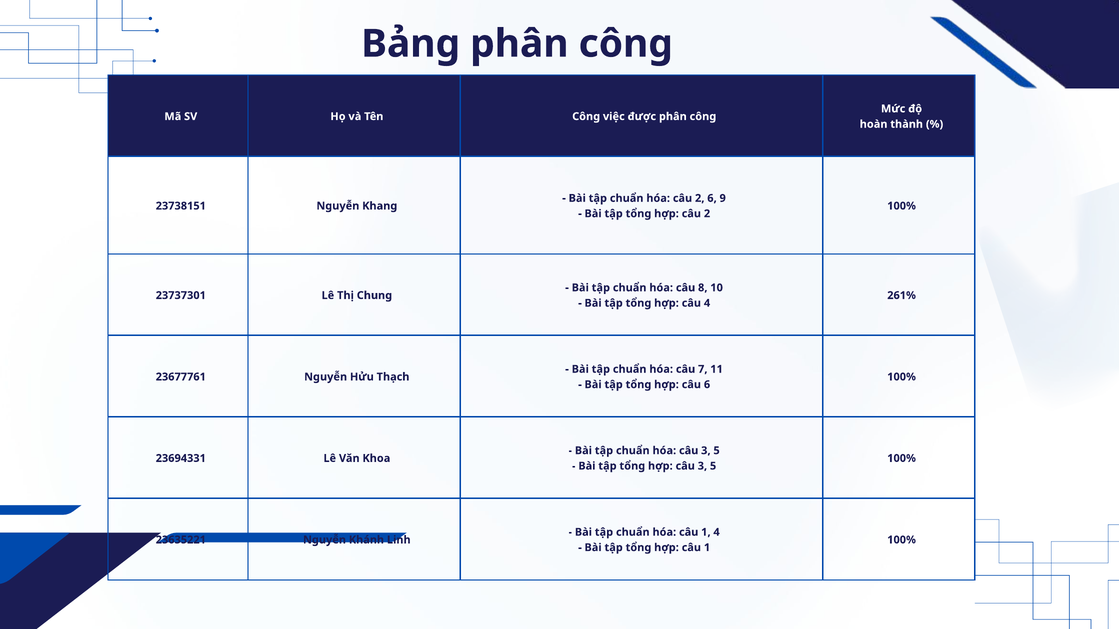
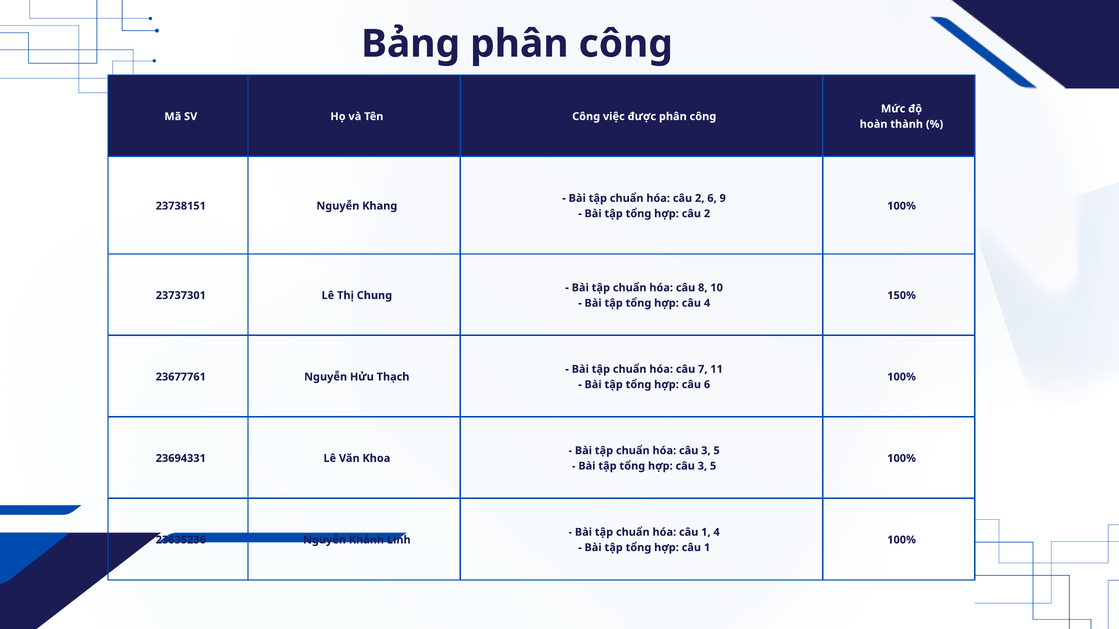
261%: 261% -> 150%
23635221: 23635221 -> 23635236
